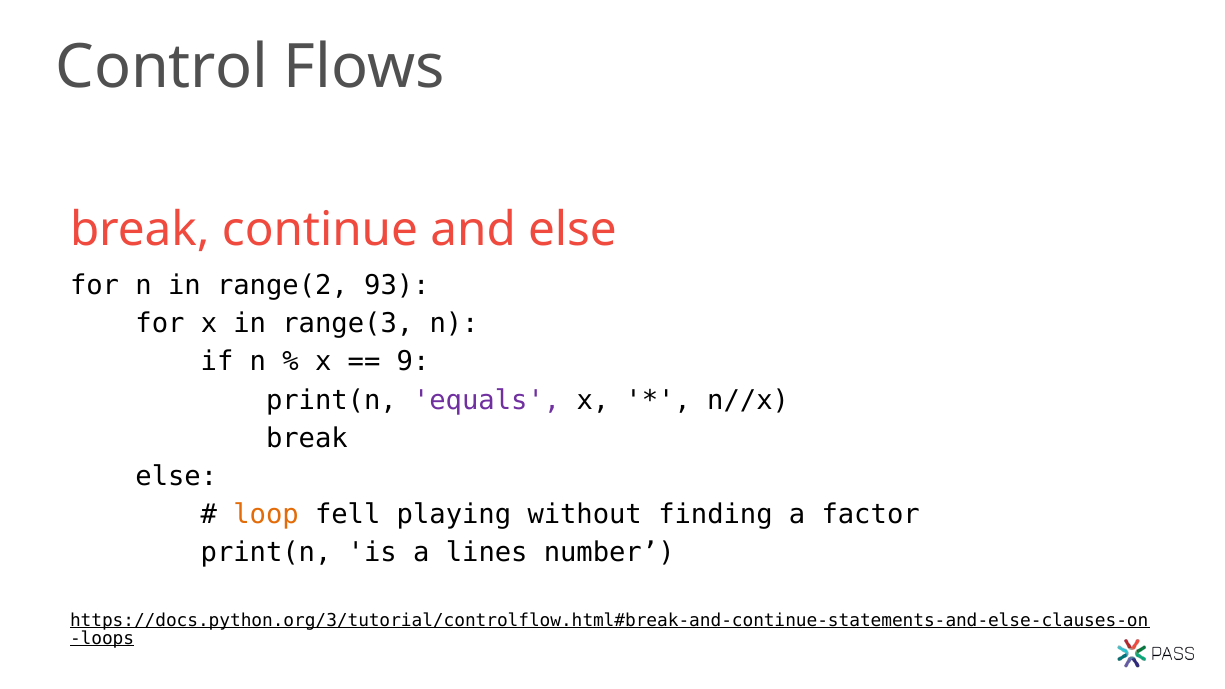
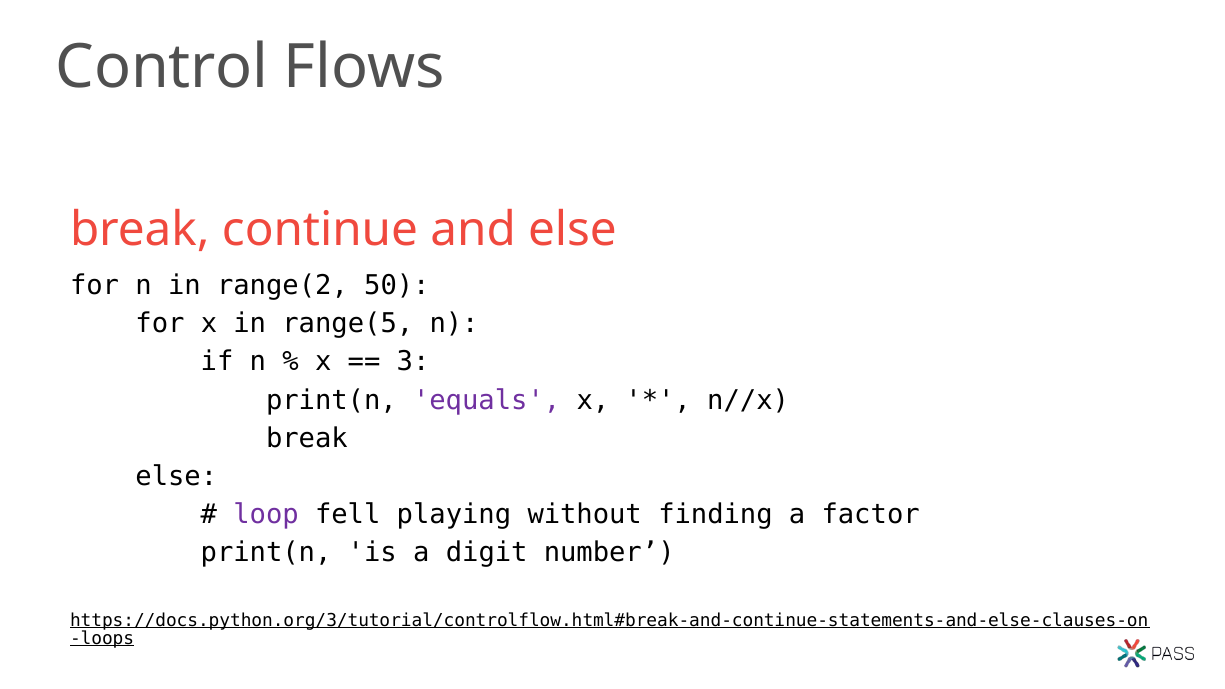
93: 93 -> 50
range(3: range(3 -> range(5
9: 9 -> 3
loop colour: orange -> purple
lines: lines -> digit
